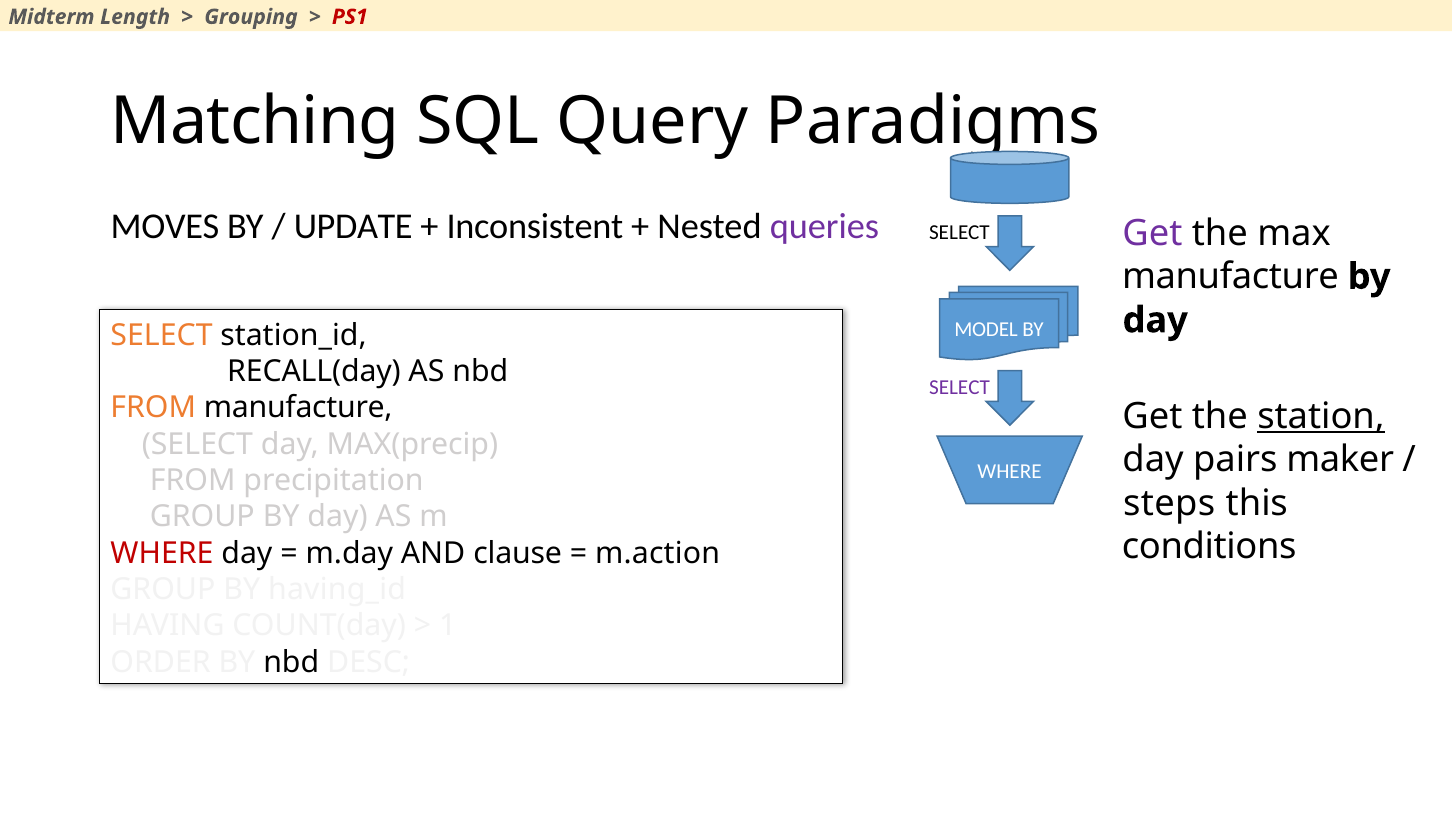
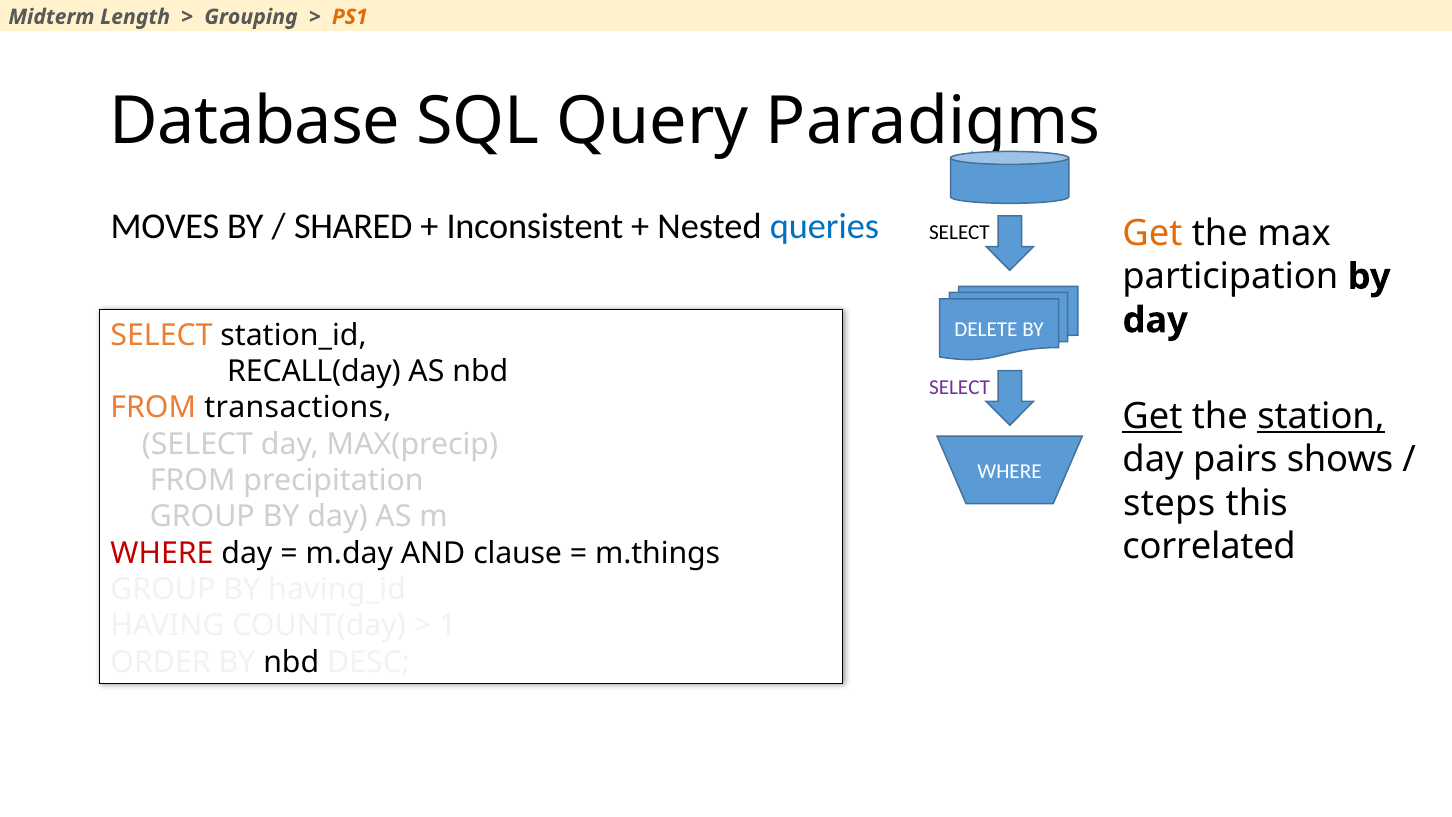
PS1 colour: red -> orange
Matching: Matching -> Database
UPDATE: UPDATE -> SHARED
queries colour: purple -> blue
Get at (1152, 233) colour: purple -> orange
manufacture at (1230, 277): manufacture -> participation
MODEL: MODEL -> DELETE
FROM manufacture: manufacture -> transactions
Get at (1152, 416) underline: none -> present
maker: maker -> shows
conditions: conditions -> correlated
m.action: m.action -> m.things
